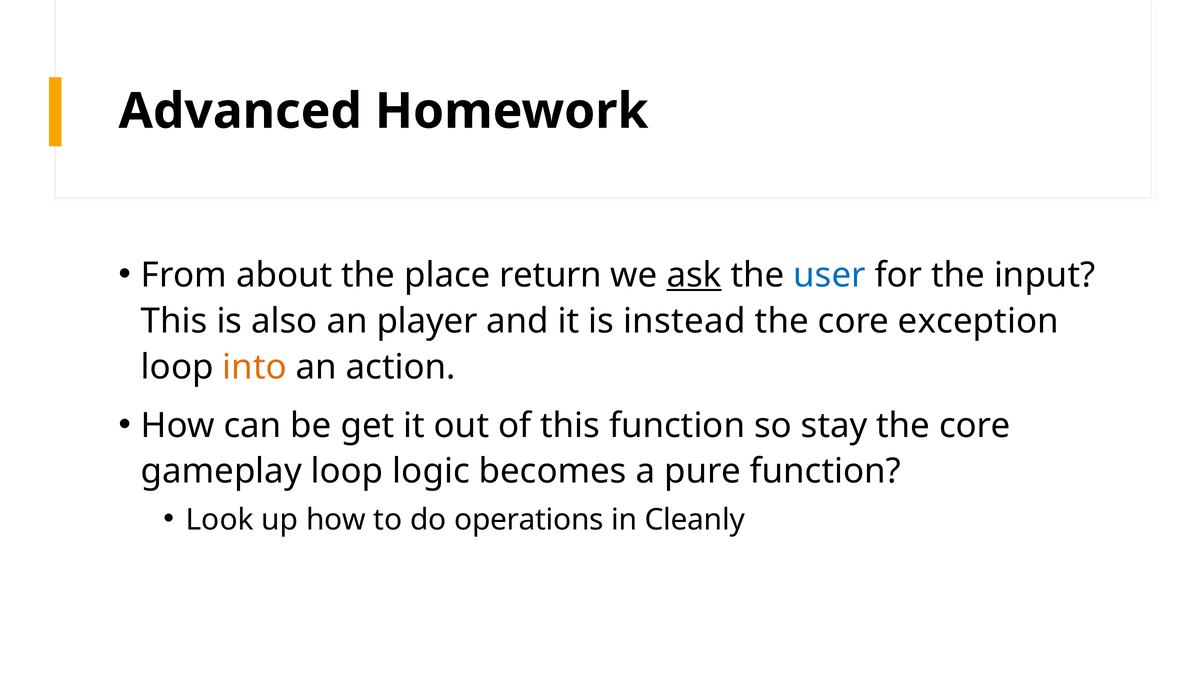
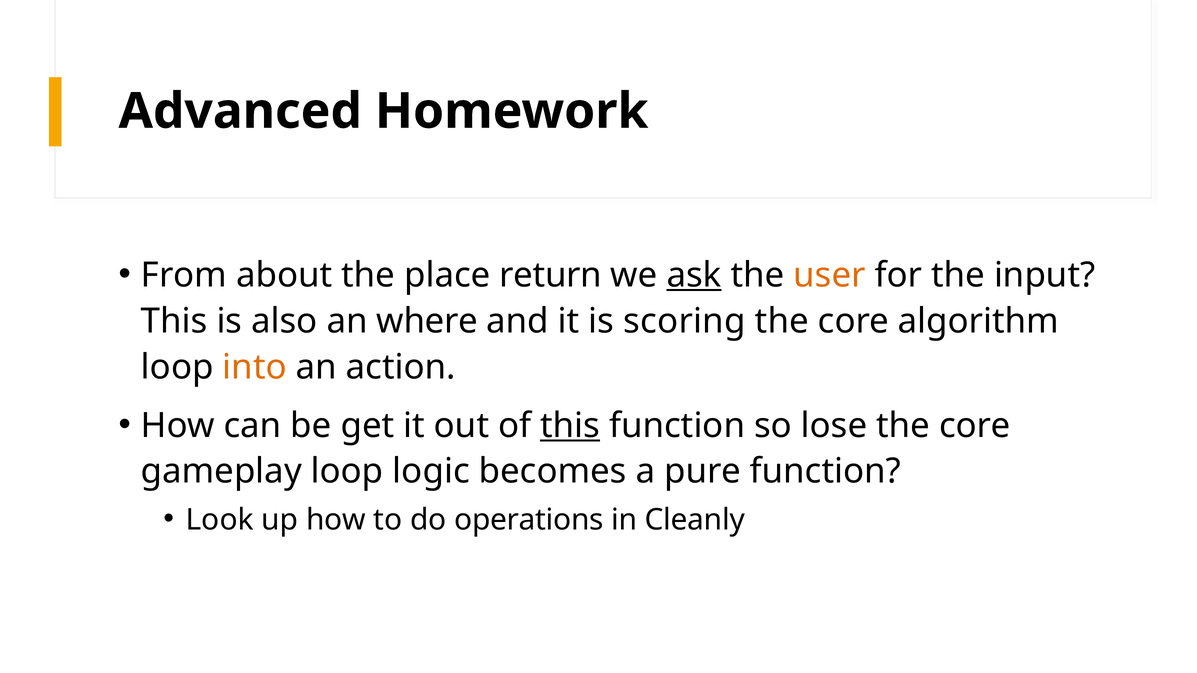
user colour: blue -> orange
player: player -> where
instead: instead -> scoring
exception: exception -> algorithm
this at (570, 426) underline: none -> present
stay: stay -> lose
